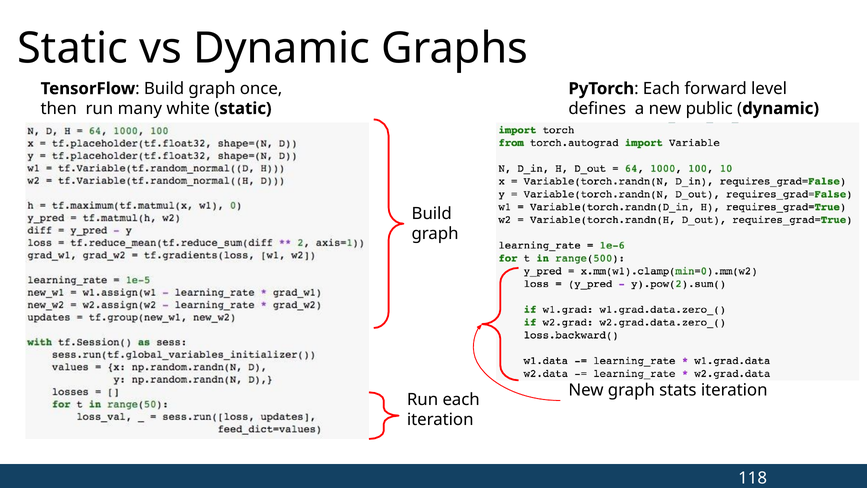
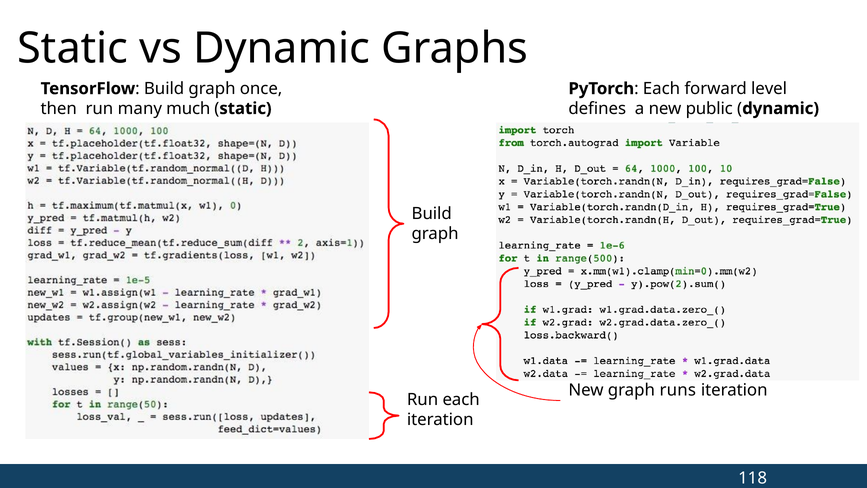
white: white -> much
stats: stats -> runs
